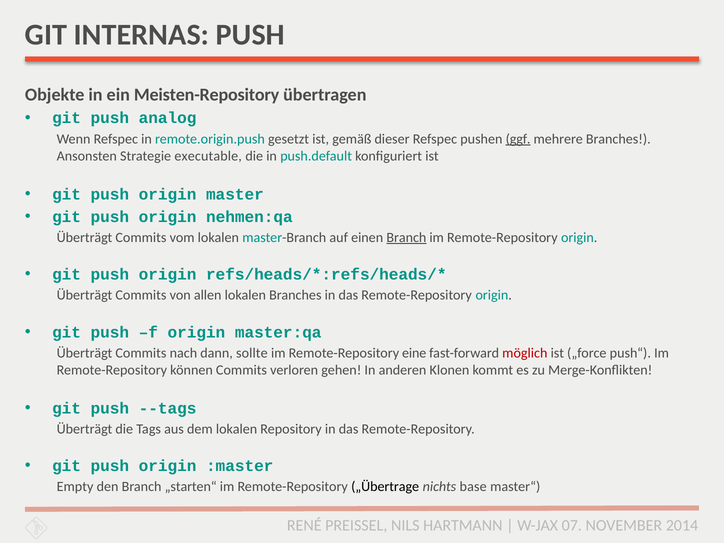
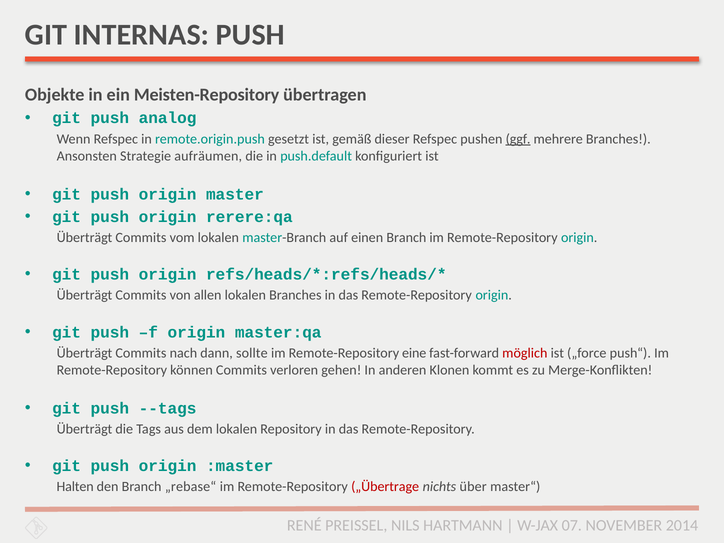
executable: executable -> aufräumen
nehmen:qa: nehmen:qa -> rerere:qa
Branch at (406, 238) underline: present -> none
Empty: Empty -> Halten
„starten“: „starten“ -> „rebase“
„Übertrage colour: black -> red
base: base -> über
